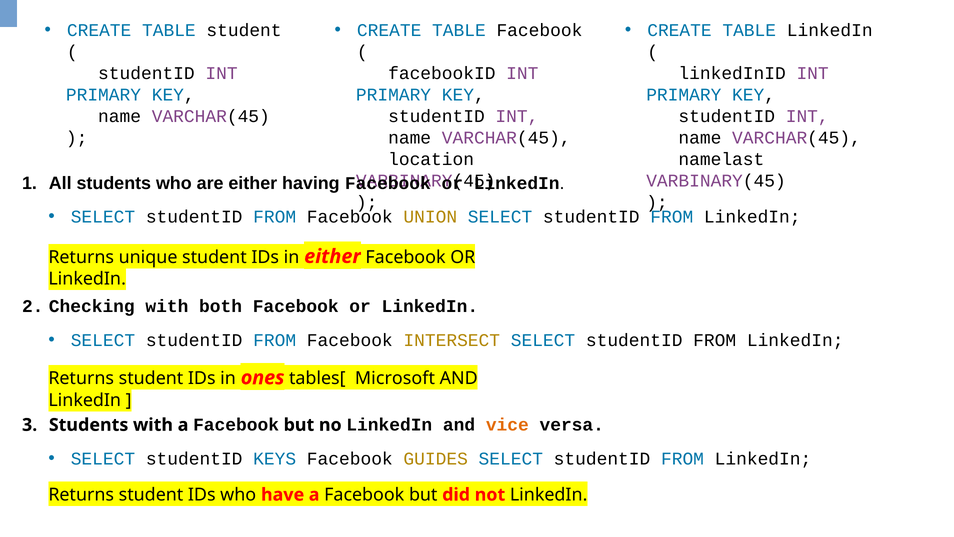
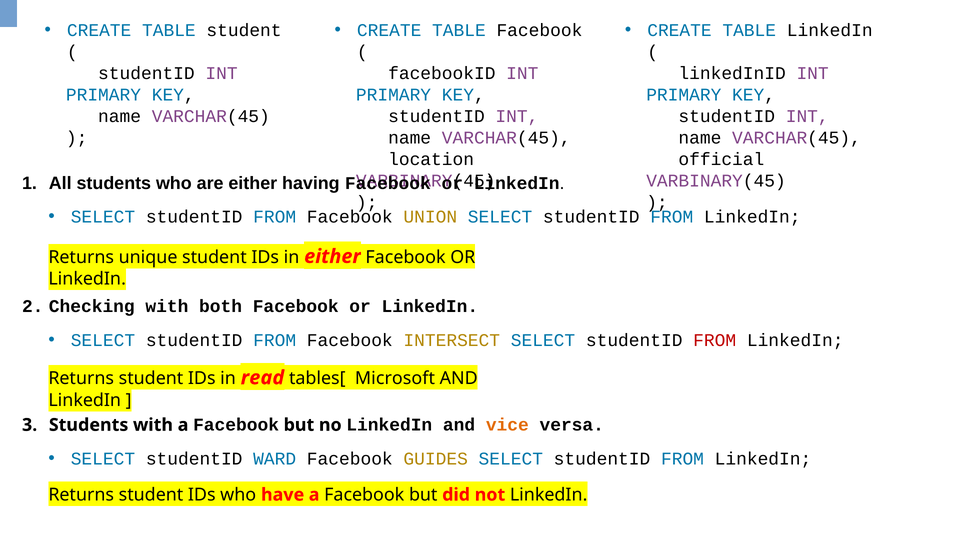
namelast: namelast -> official
FROM at (715, 340) colour: black -> red
ones: ones -> read
KEYS: KEYS -> WARD
